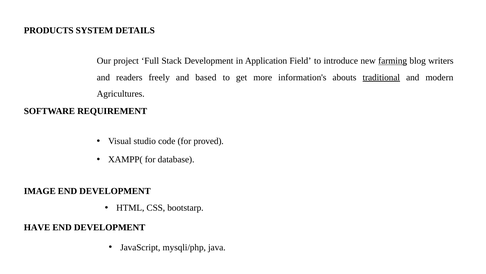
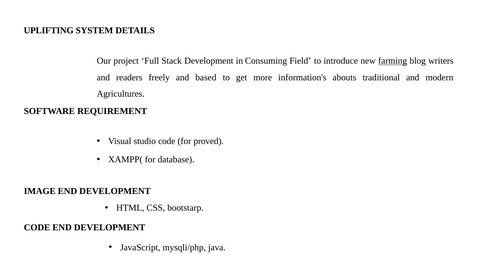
PRODUCTS: PRODUCTS -> UPLIFTING
Application: Application -> Consuming
traditional underline: present -> none
HAVE at (37, 227): HAVE -> CODE
